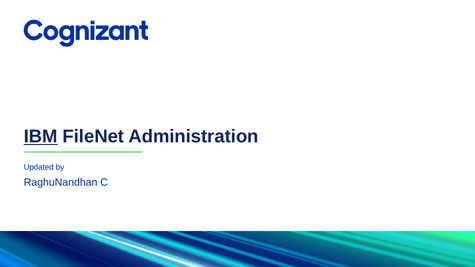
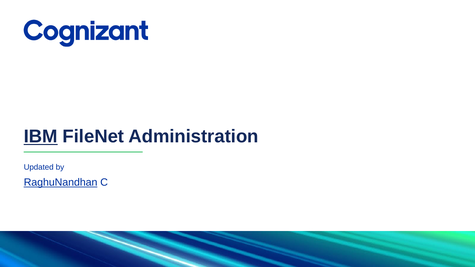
RaghuNandhan underline: none -> present
